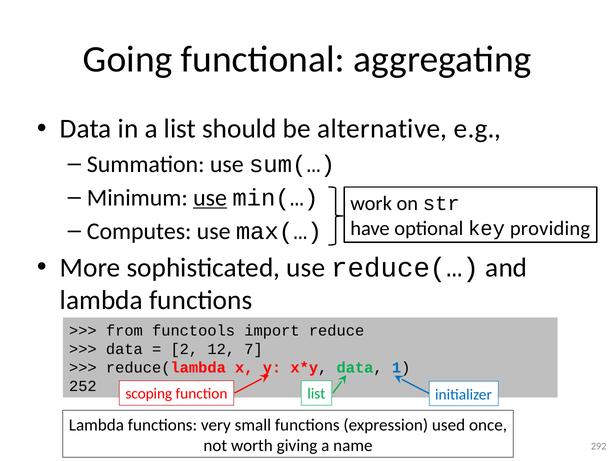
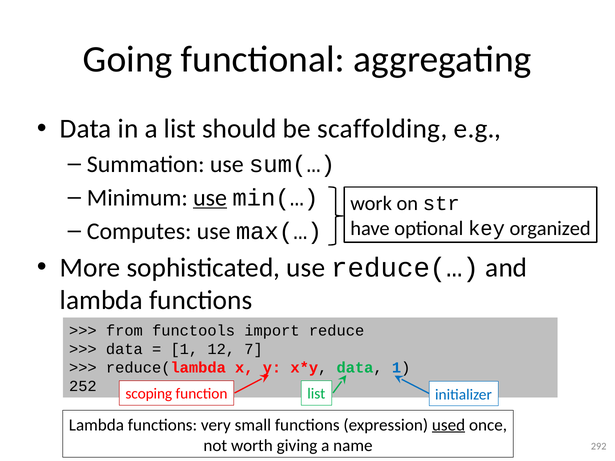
alternative: alternative -> scaffolding
providing: providing -> organized
2 at (184, 350): 2 -> 1
used underline: none -> present
